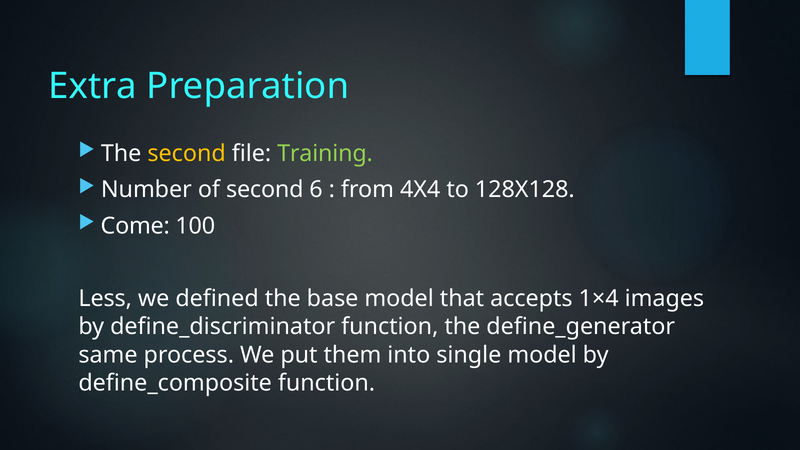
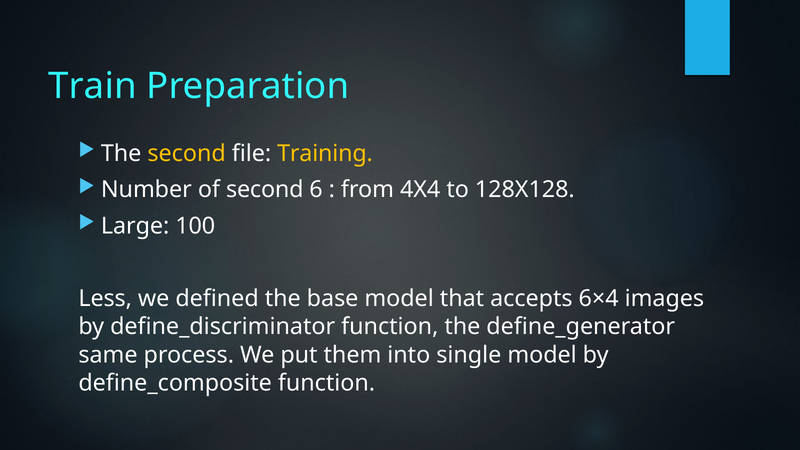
Extra: Extra -> Train
Training colour: light green -> yellow
Come: Come -> Large
1×4: 1×4 -> 6×4
